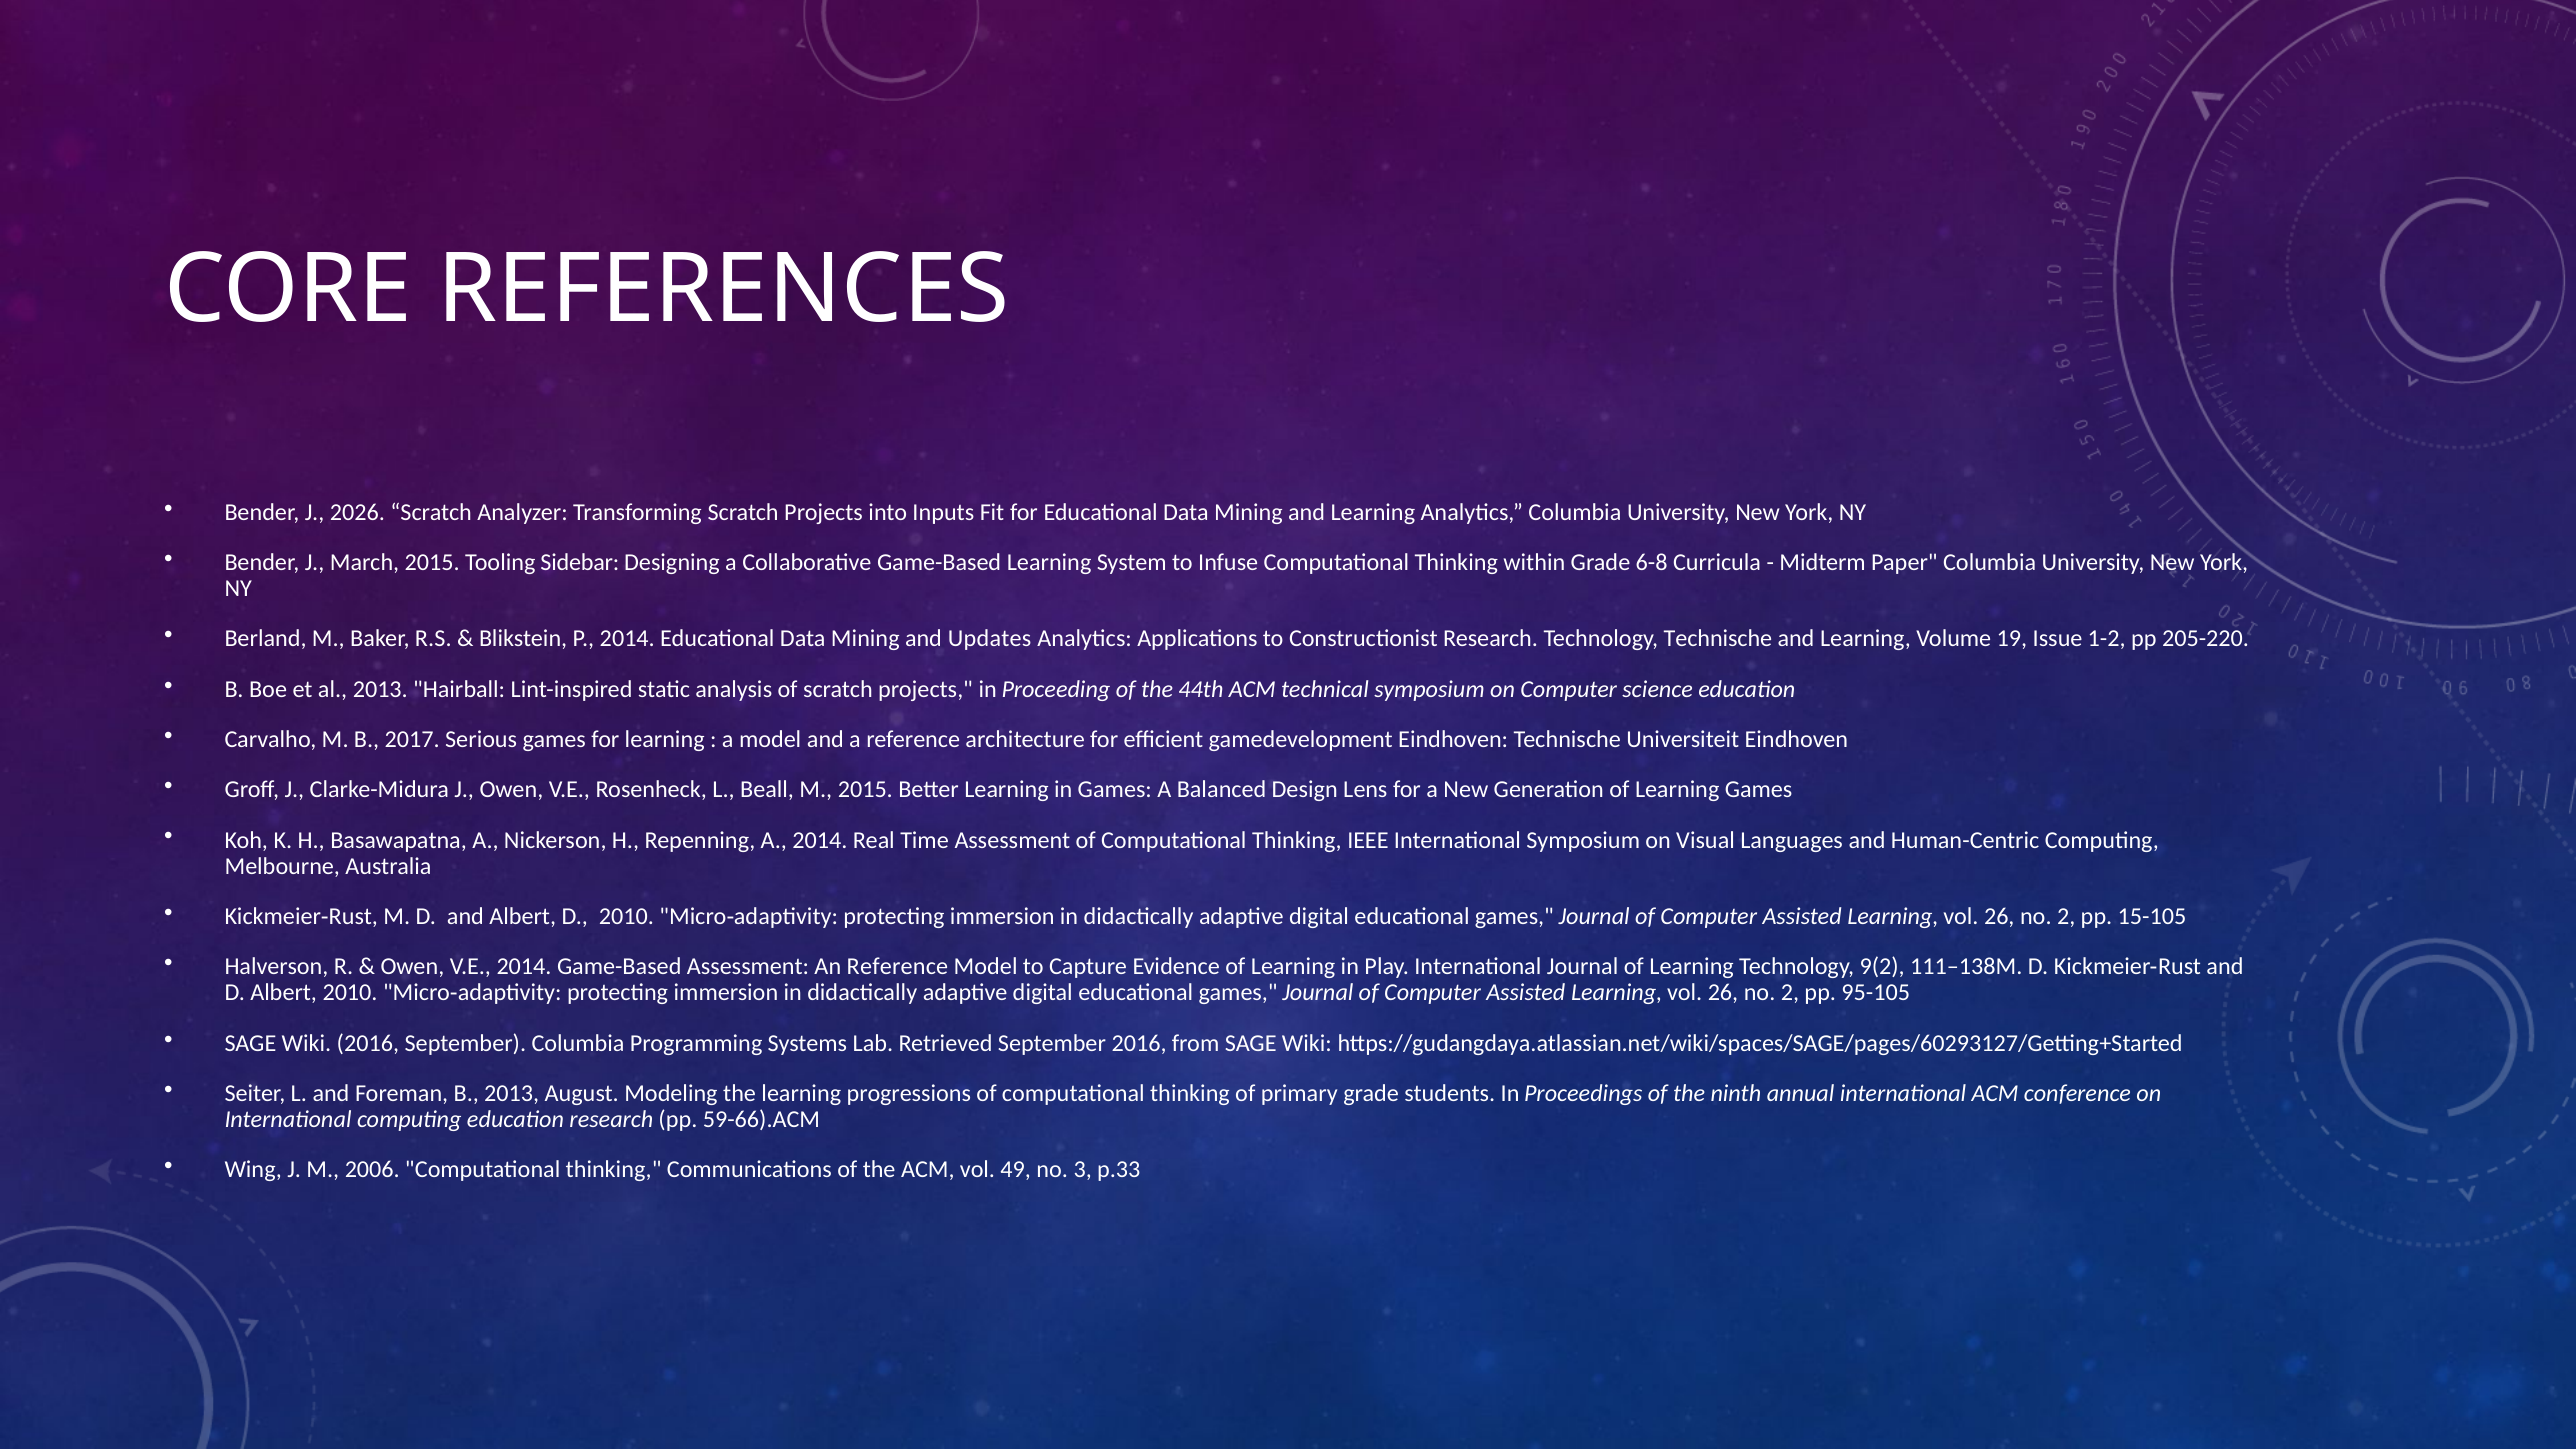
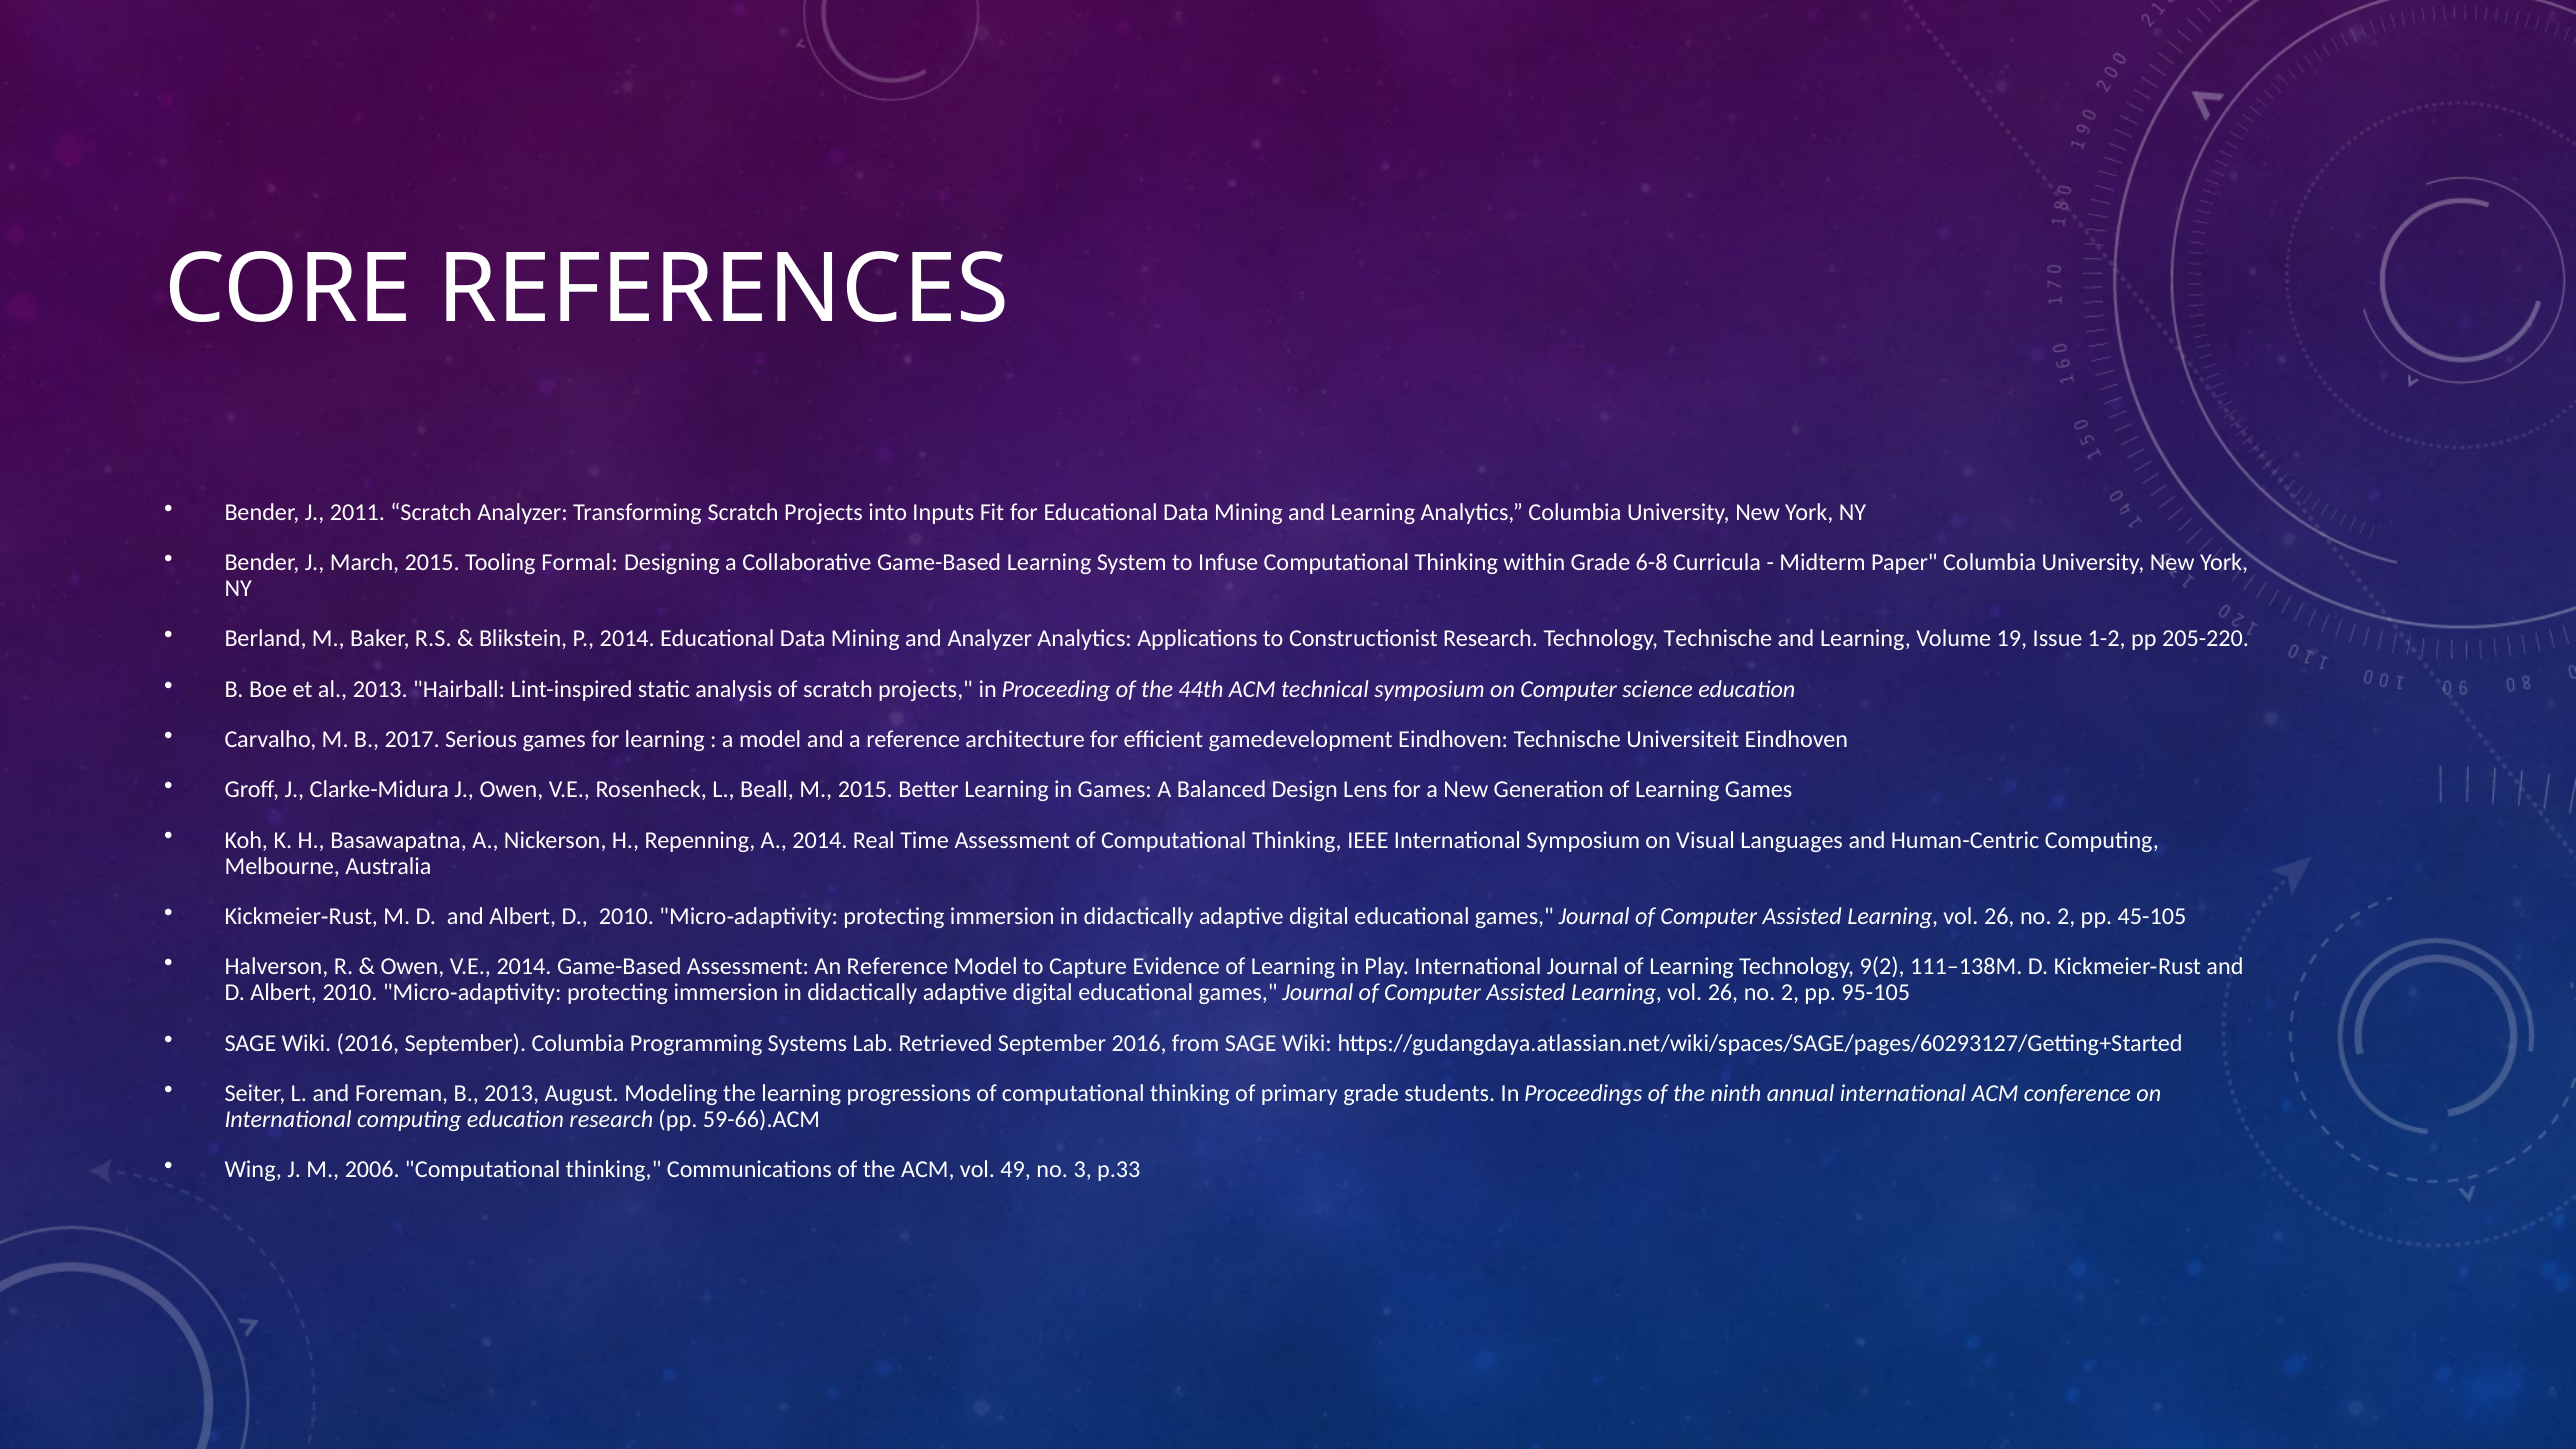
2026: 2026 -> 2011
Sidebar: Sidebar -> Formal
and Updates: Updates -> Analyzer
15-105: 15-105 -> 45-105
